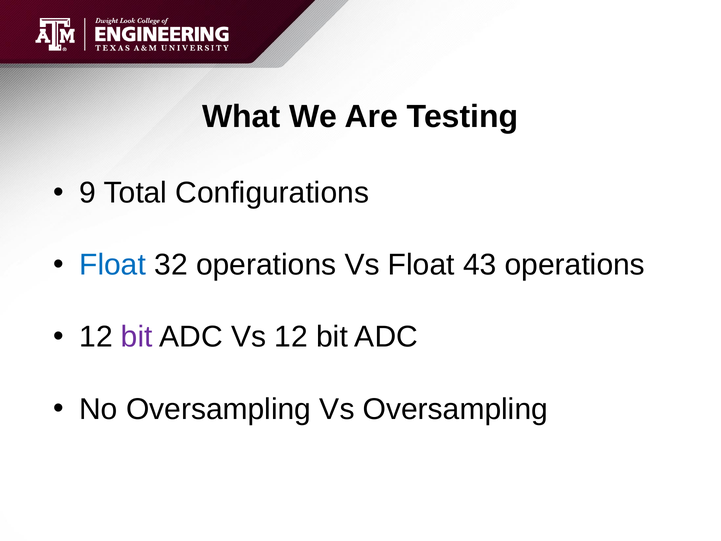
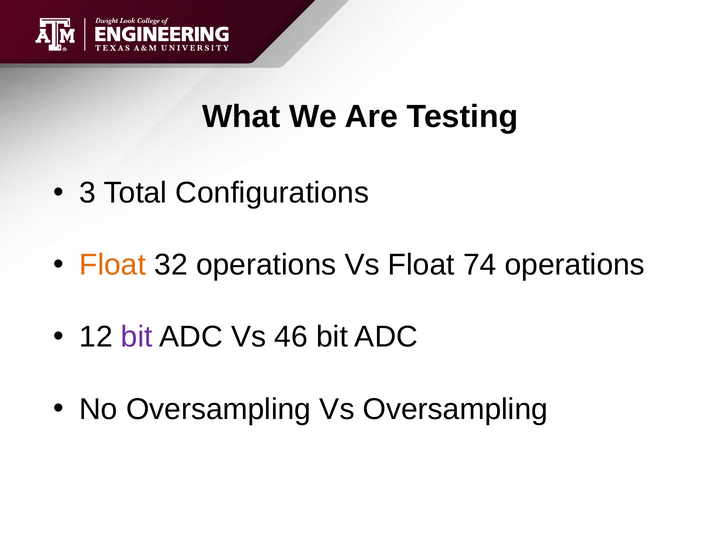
9: 9 -> 3
Float at (113, 265) colour: blue -> orange
43: 43 -> 74
Vs 12: 12 -> 46
